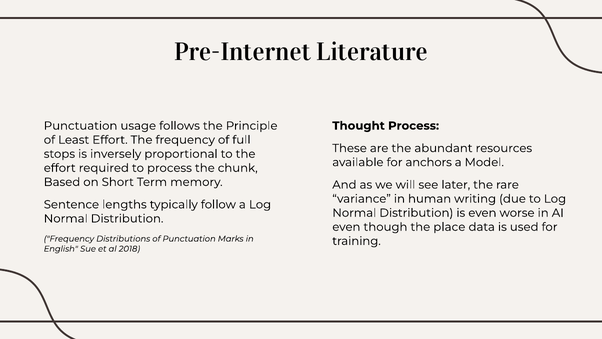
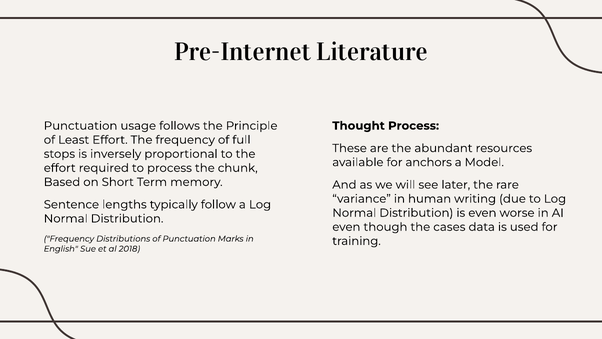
place: place -> cases
